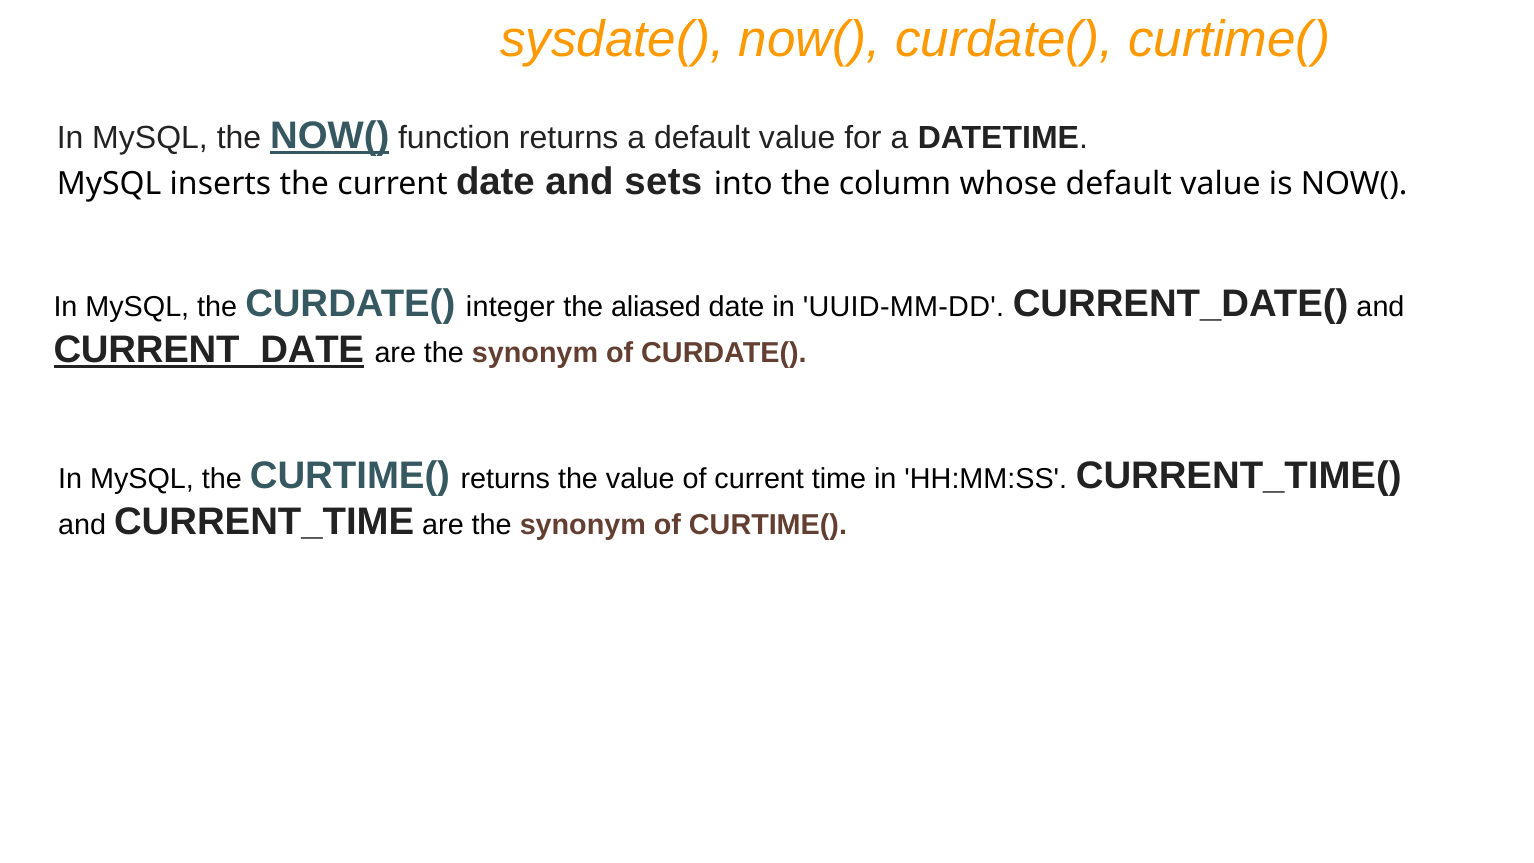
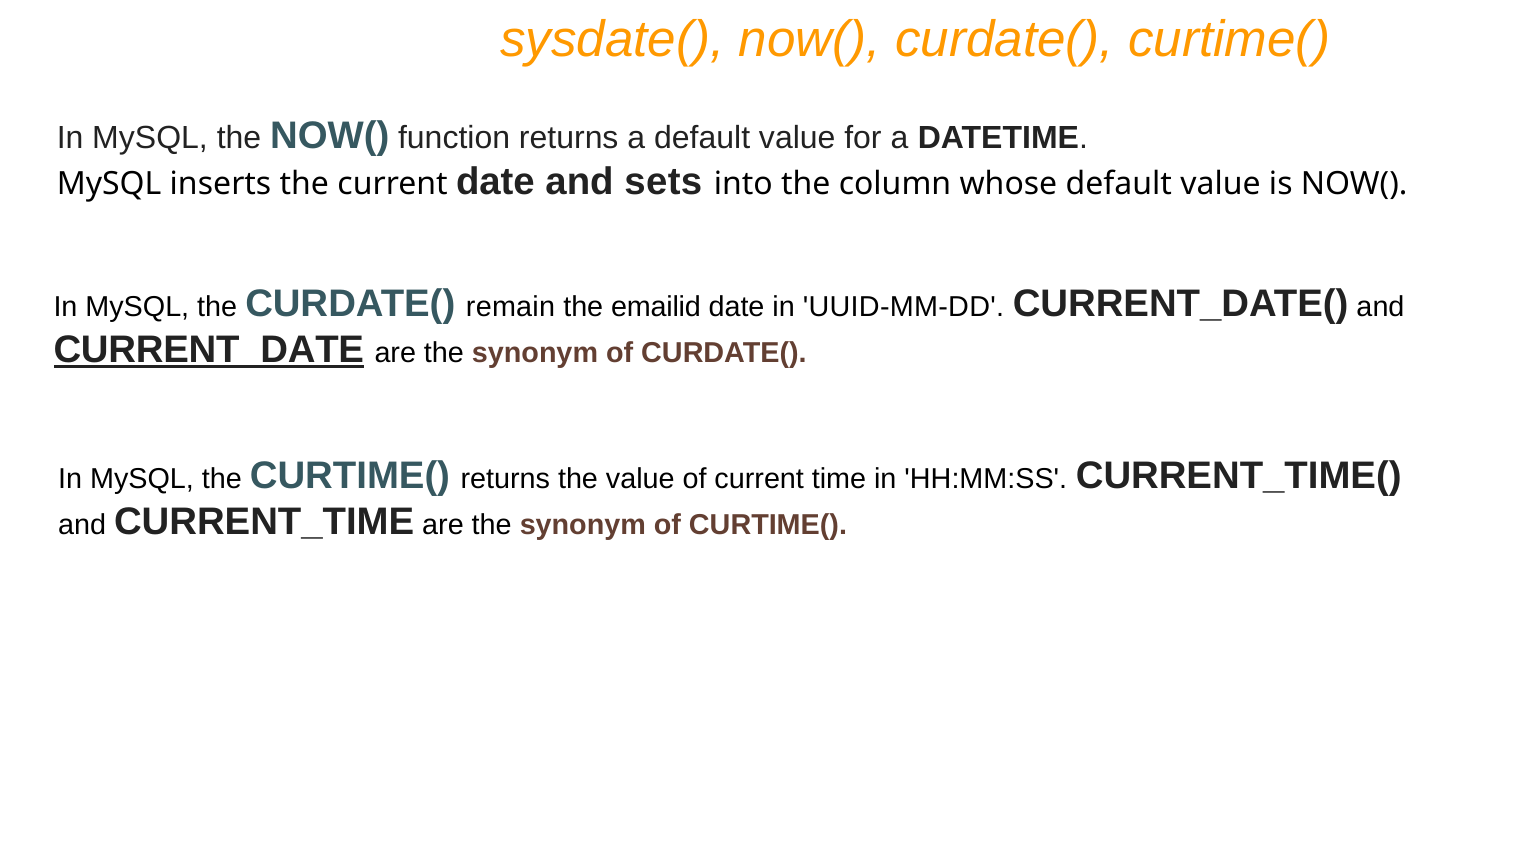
NOW( at (330, 136) underline: present -> none
integer: integer -> remain
aliased: aliased -> emailid
